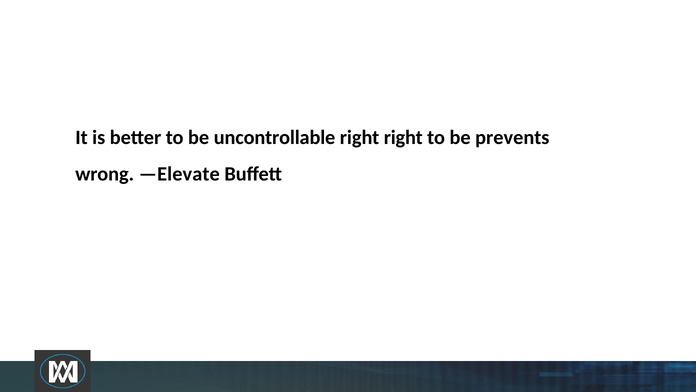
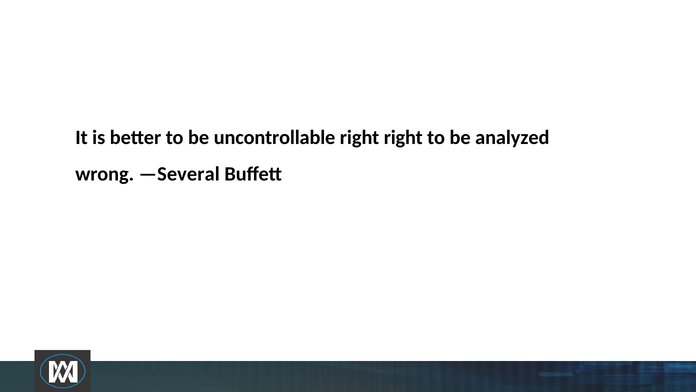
prevents: prevents -> analyzed
—Elevate: —Elevate -> —Several
